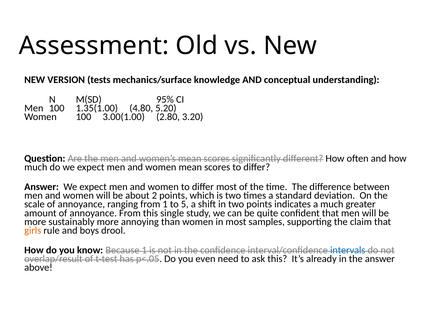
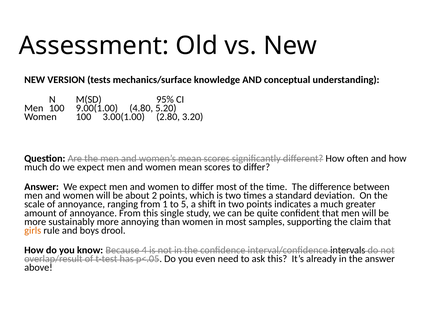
1.35(1.00: 1.35(1.00 -> 9.00(1.00
Because 1: 1 -> 4
intervals colour: blue -> black
